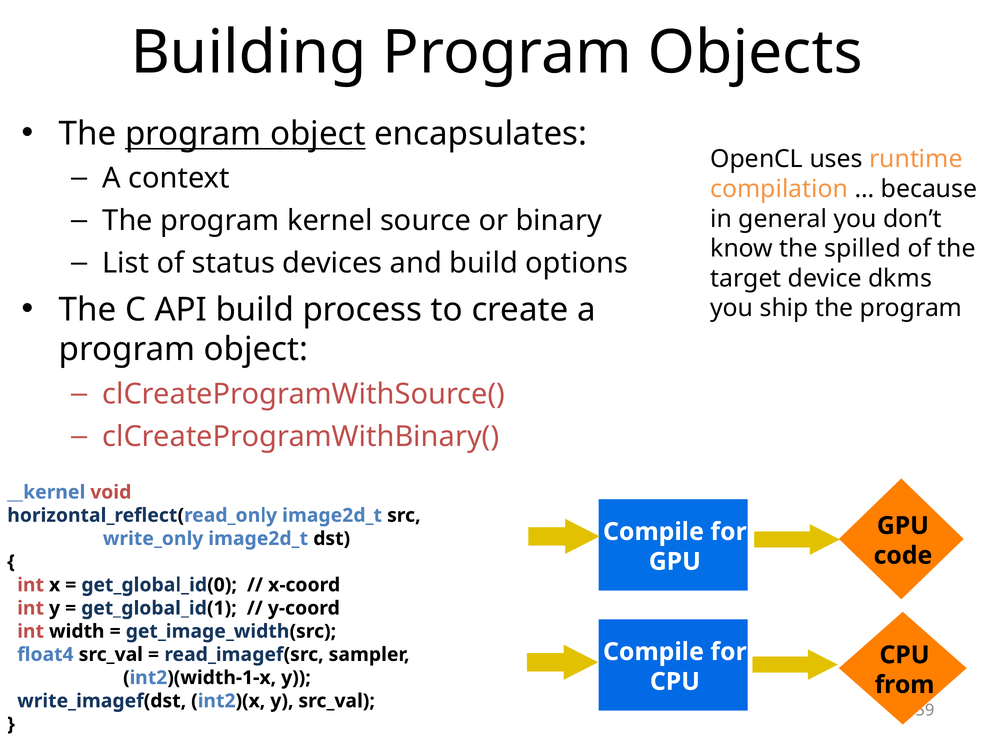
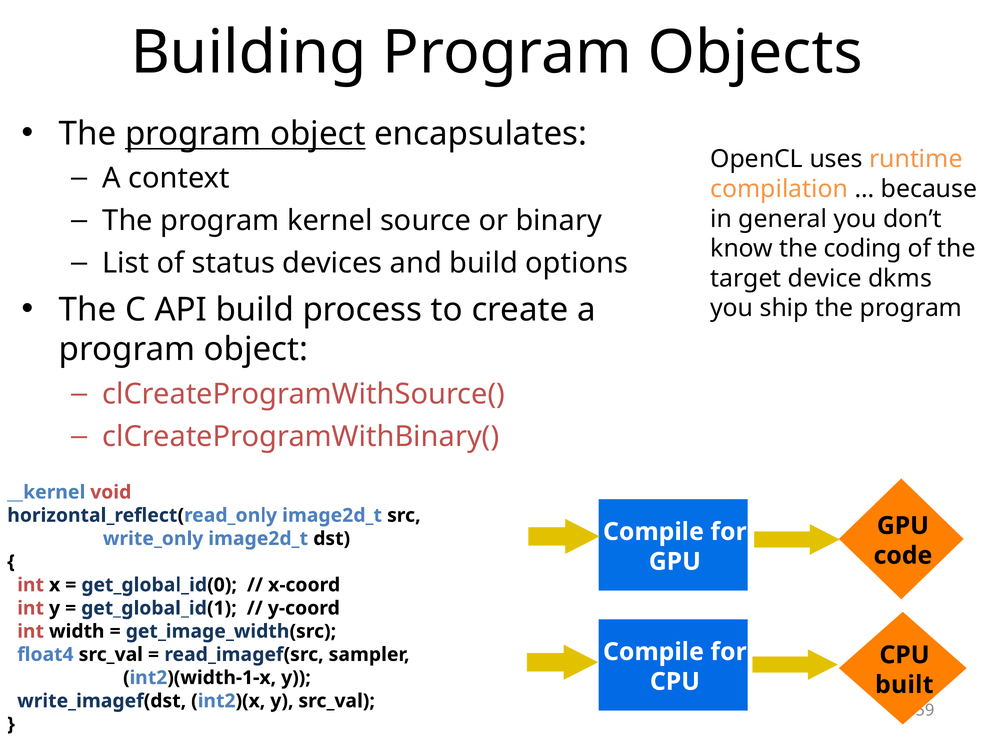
spilled: spilled -> coding
from: from -> built
